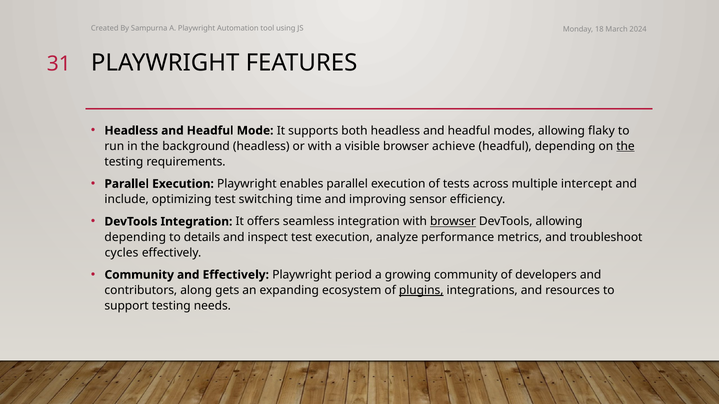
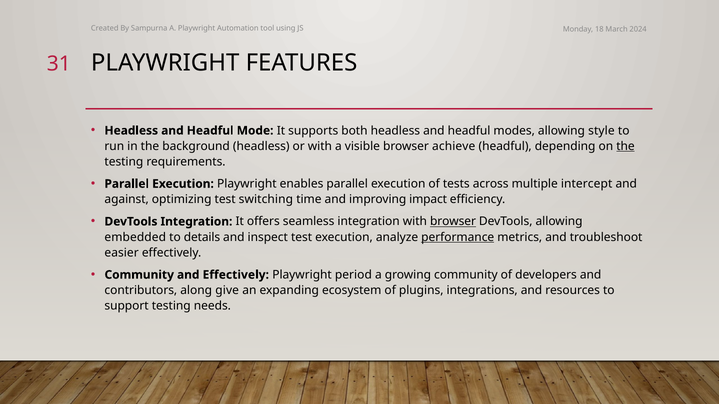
flaky: flaky -> style
include: include -> against
sensor: sensor -> impact
depending at (135, 237): depending -> embedded
performance underline: none -> present
cycles: cycles -> easier
gets: gets -> give
plugins underline: present -> none
